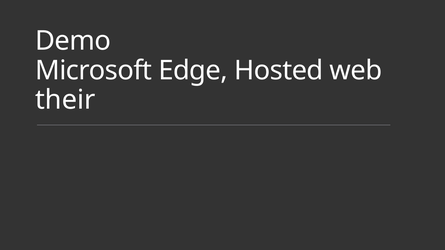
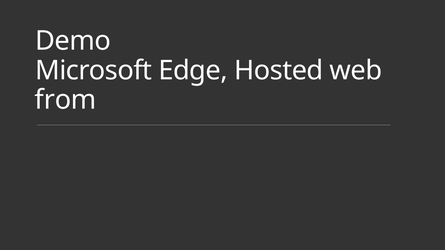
their: their -> from
